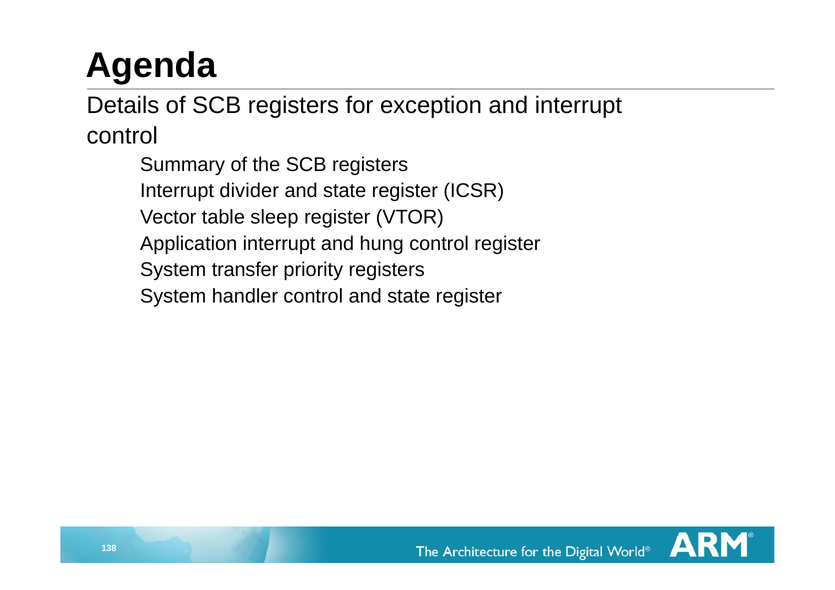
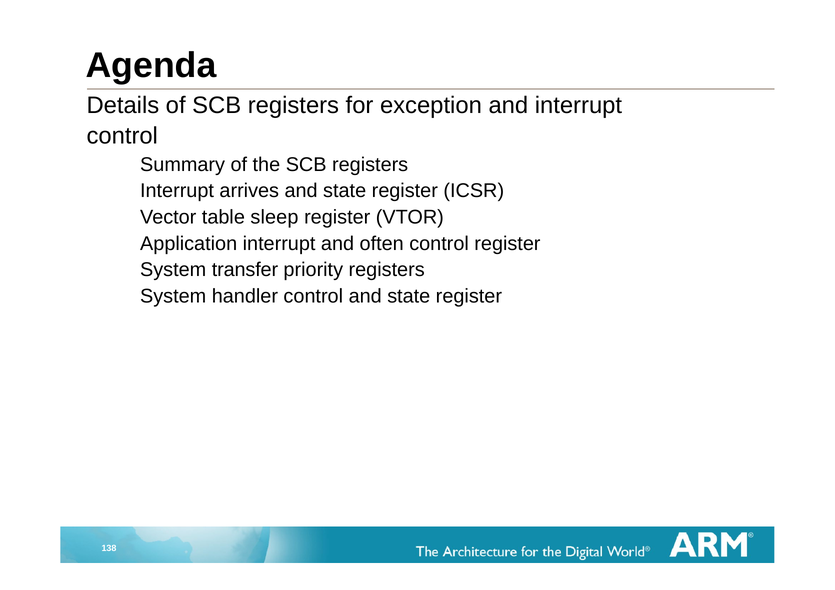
divider: divider -> arrives
hung: hung -> often
